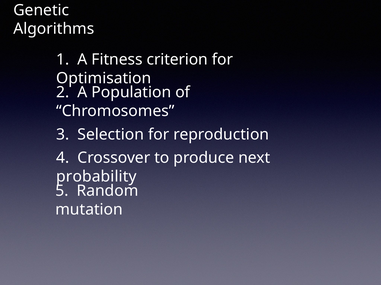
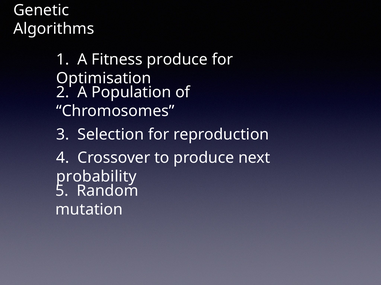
Fitness criterion: criterion -> produce
